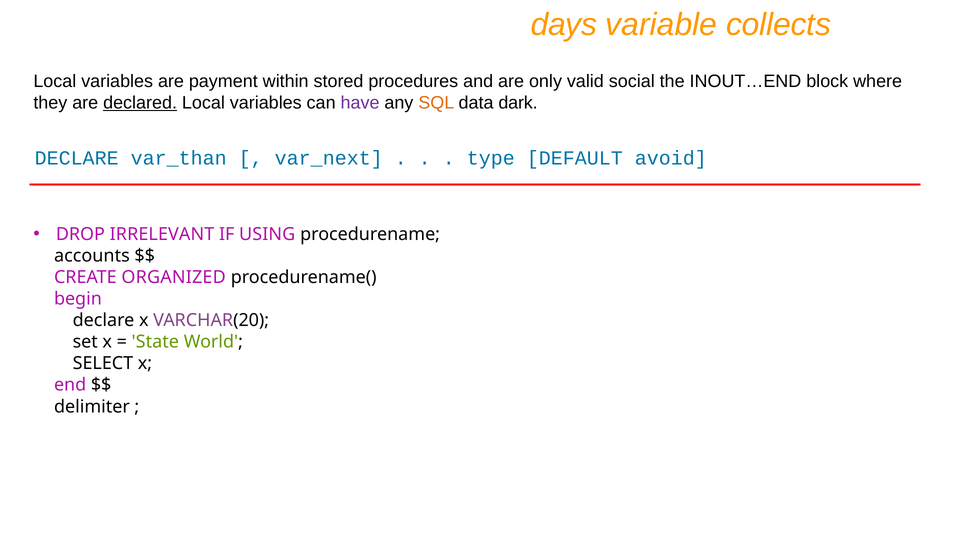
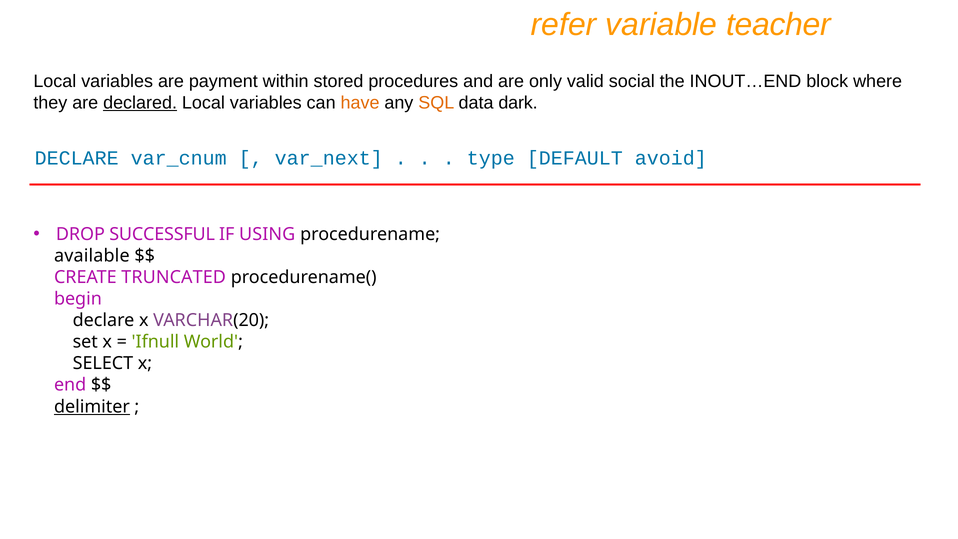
days: days -> refer
collects: collects -> teacher
have colour: purple -> orange
var_than: var_than -> var_cnum
IRRELEVANT: IRRELEVANT -> SUCCESSFUL
accounts: accounts -> available
ORGANIZED: ORGANIZED -> TRUNCATED
State: State -> Ifnull
delimiter underline: none -> present
